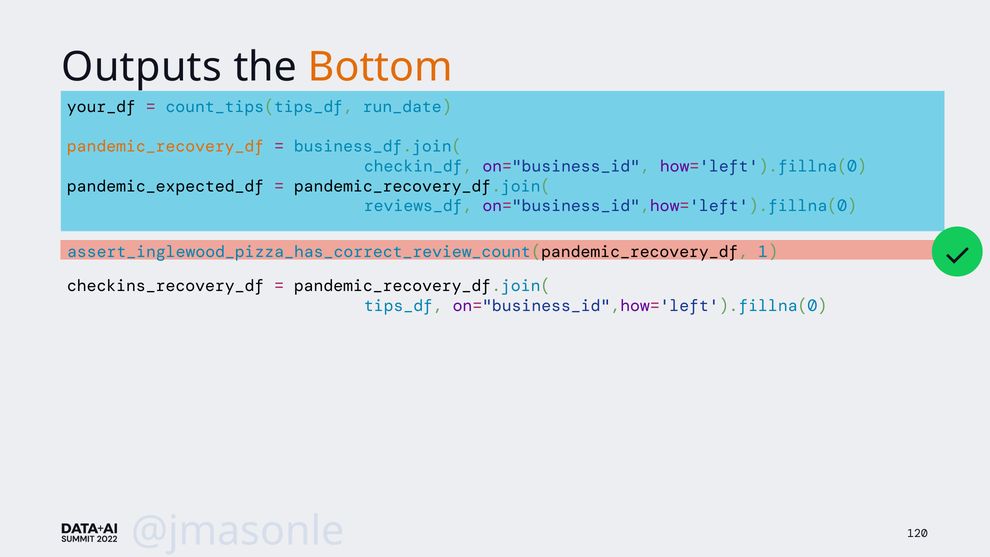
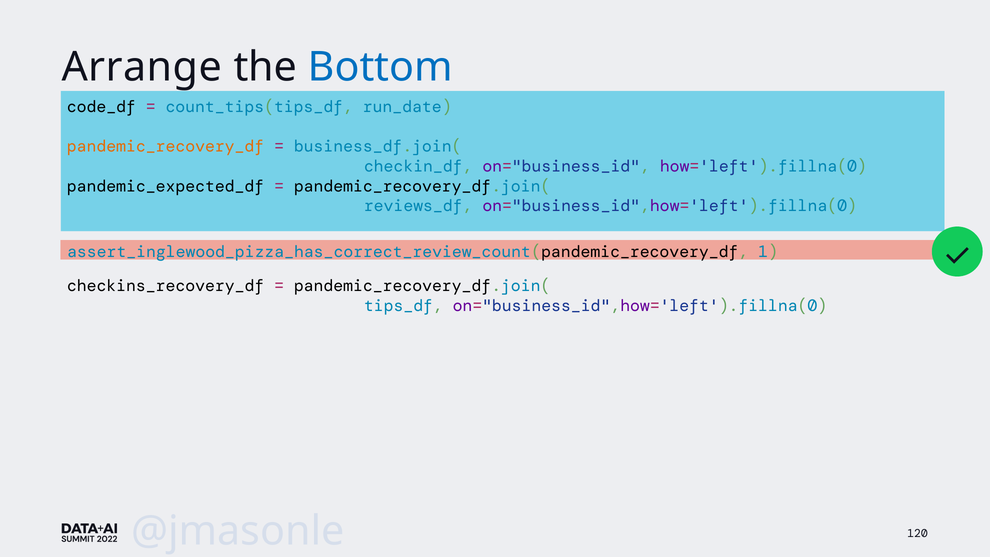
Outputs: Outputs -> Arrange
Bottom colour: orange -> blue
your_df: your_df -> code_df
